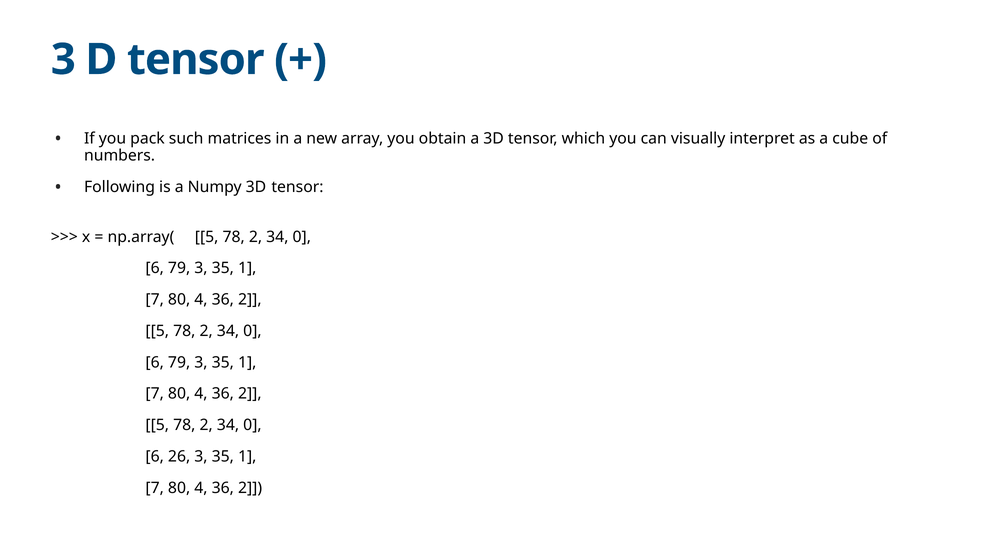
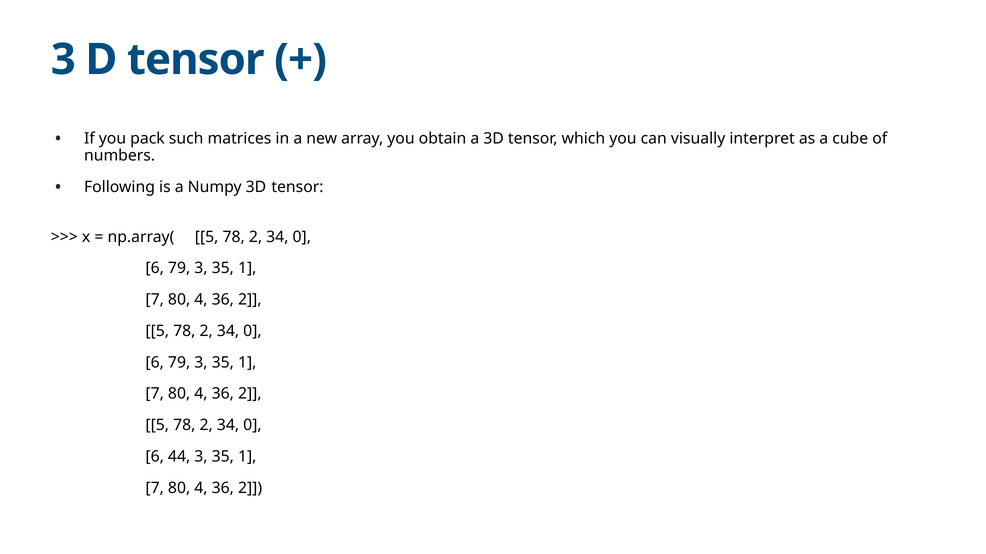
26: 26 -> 44
